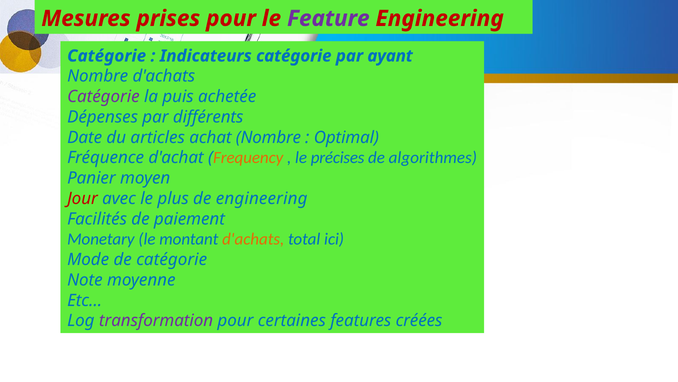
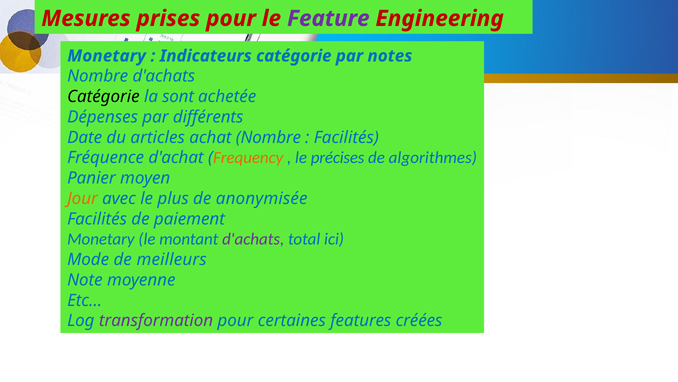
Catégorie at (107, 56): Catégorie -> Monetary
ayant: ayant -> notes
Catégorie at (103, 97) colour: purple -> black
puis: puis -> sont
Optimal at (346, 137): Optimal -> Facilités
Jour colour: red -> orange
de engineering: engineering -> anonymisée
d'achats at (253, 239) colour: orange -> purple
de catégorie: catégorie -> meilleurs
